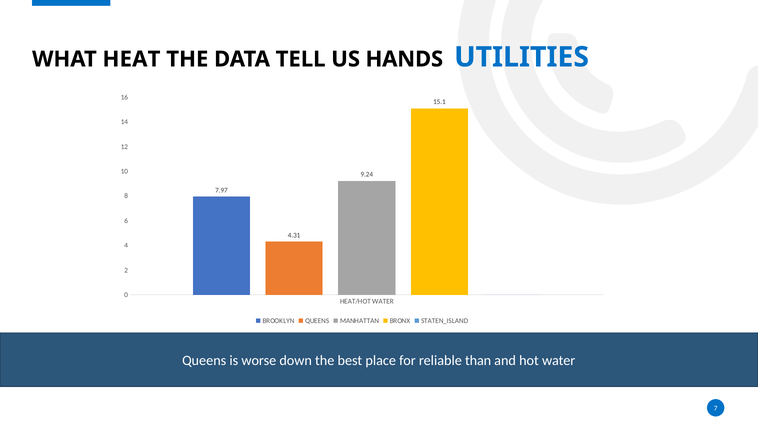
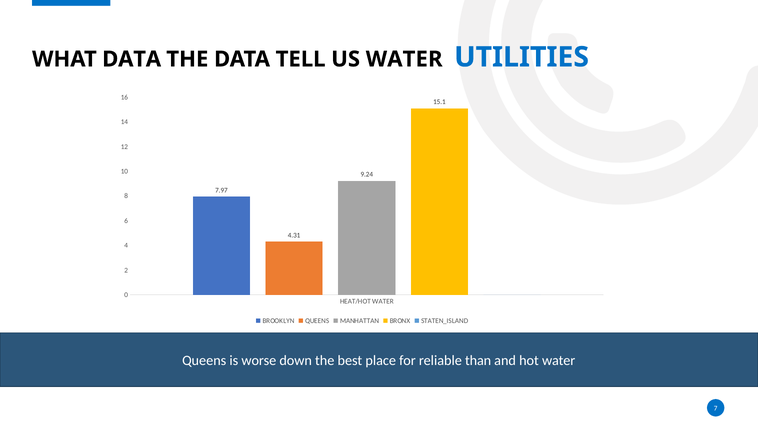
WHAT HEAT: HEAT -> DATA
US HANDS: HANDS -> WATER
